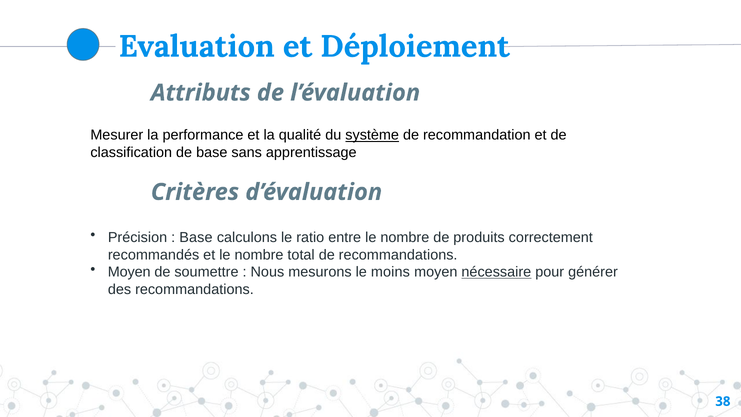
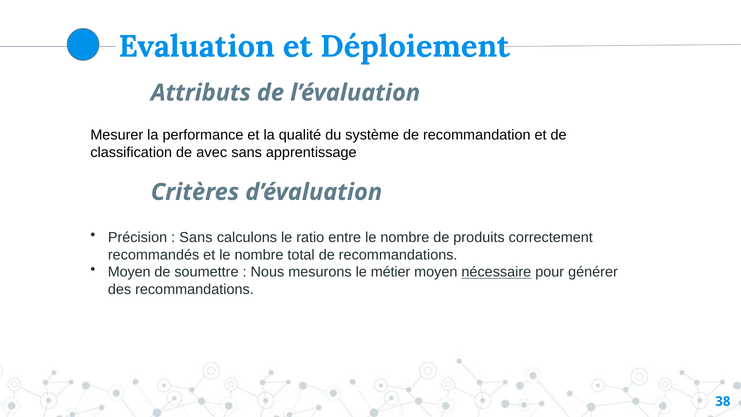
système underline: present -> none
de base: base -> avec
Base at (196, 237): Base -> Sans
moins: moins -> métier
